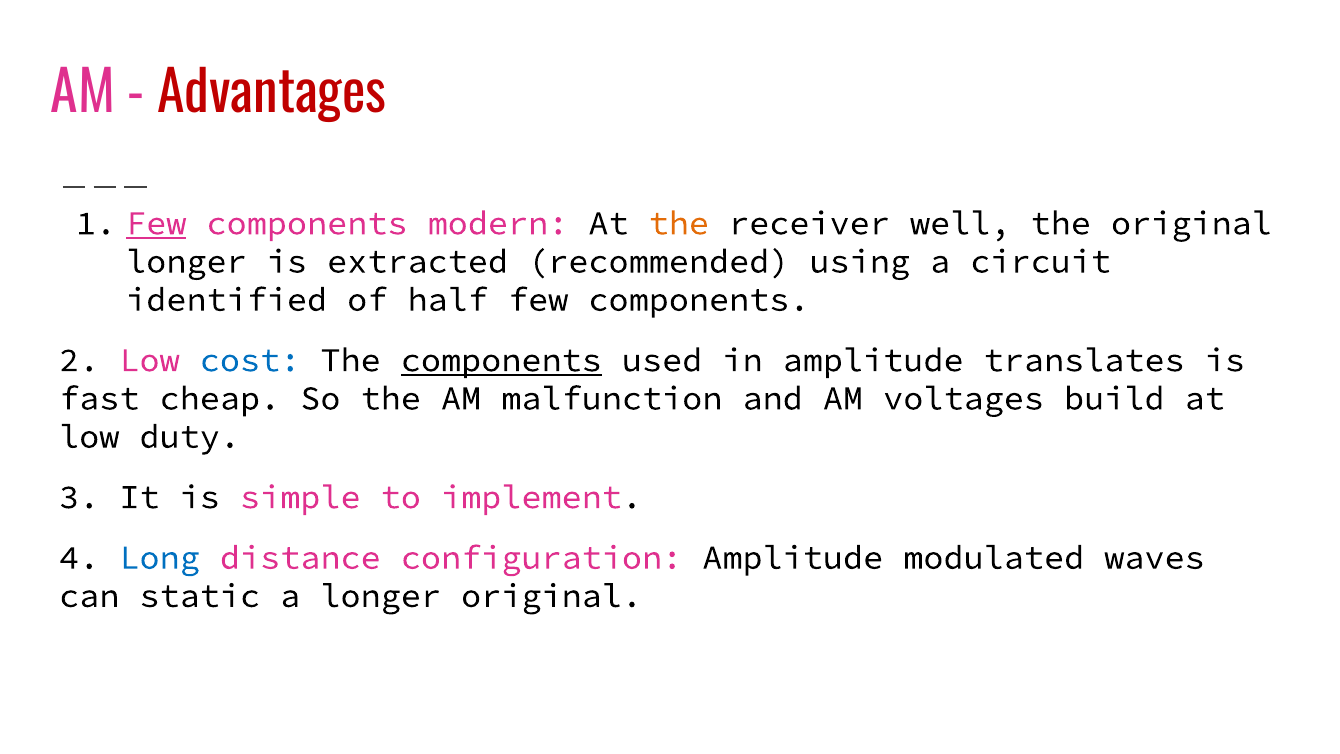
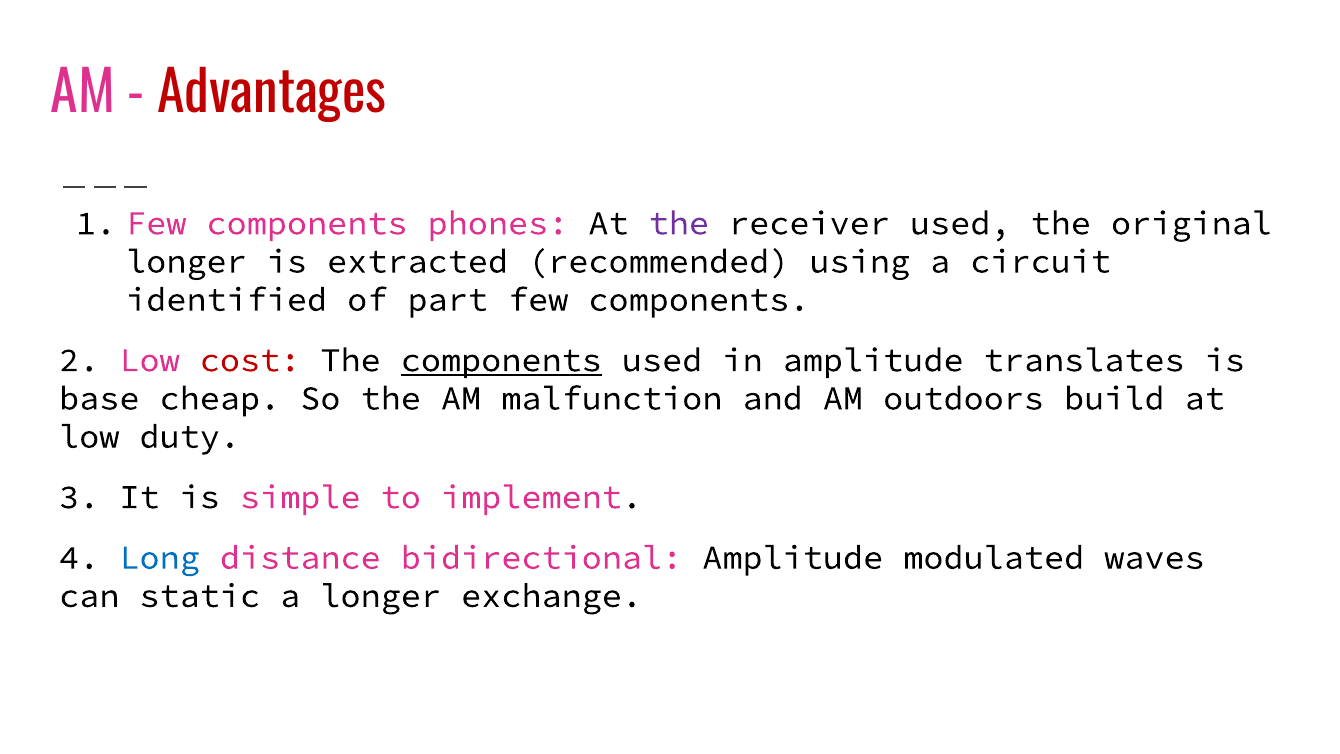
Few at (156, 223) underline: present -> none
modern: modern -> phones
the at (679, 223) colour: orange -> purple
receiver well: well -> used
half: half -> part
cost colour: blue -> red
fast: fast -> base
voltages: voltages -> outdoors
configuration: configuration -> bidirectional
longer original: original -> exchange
